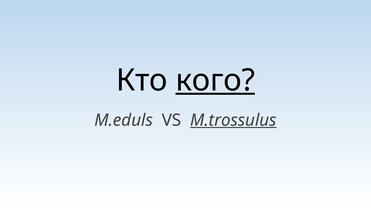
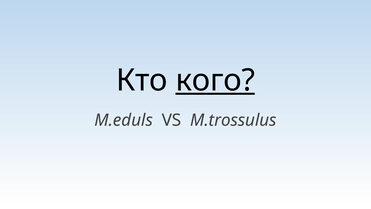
M.trossulus underline: present -> none
